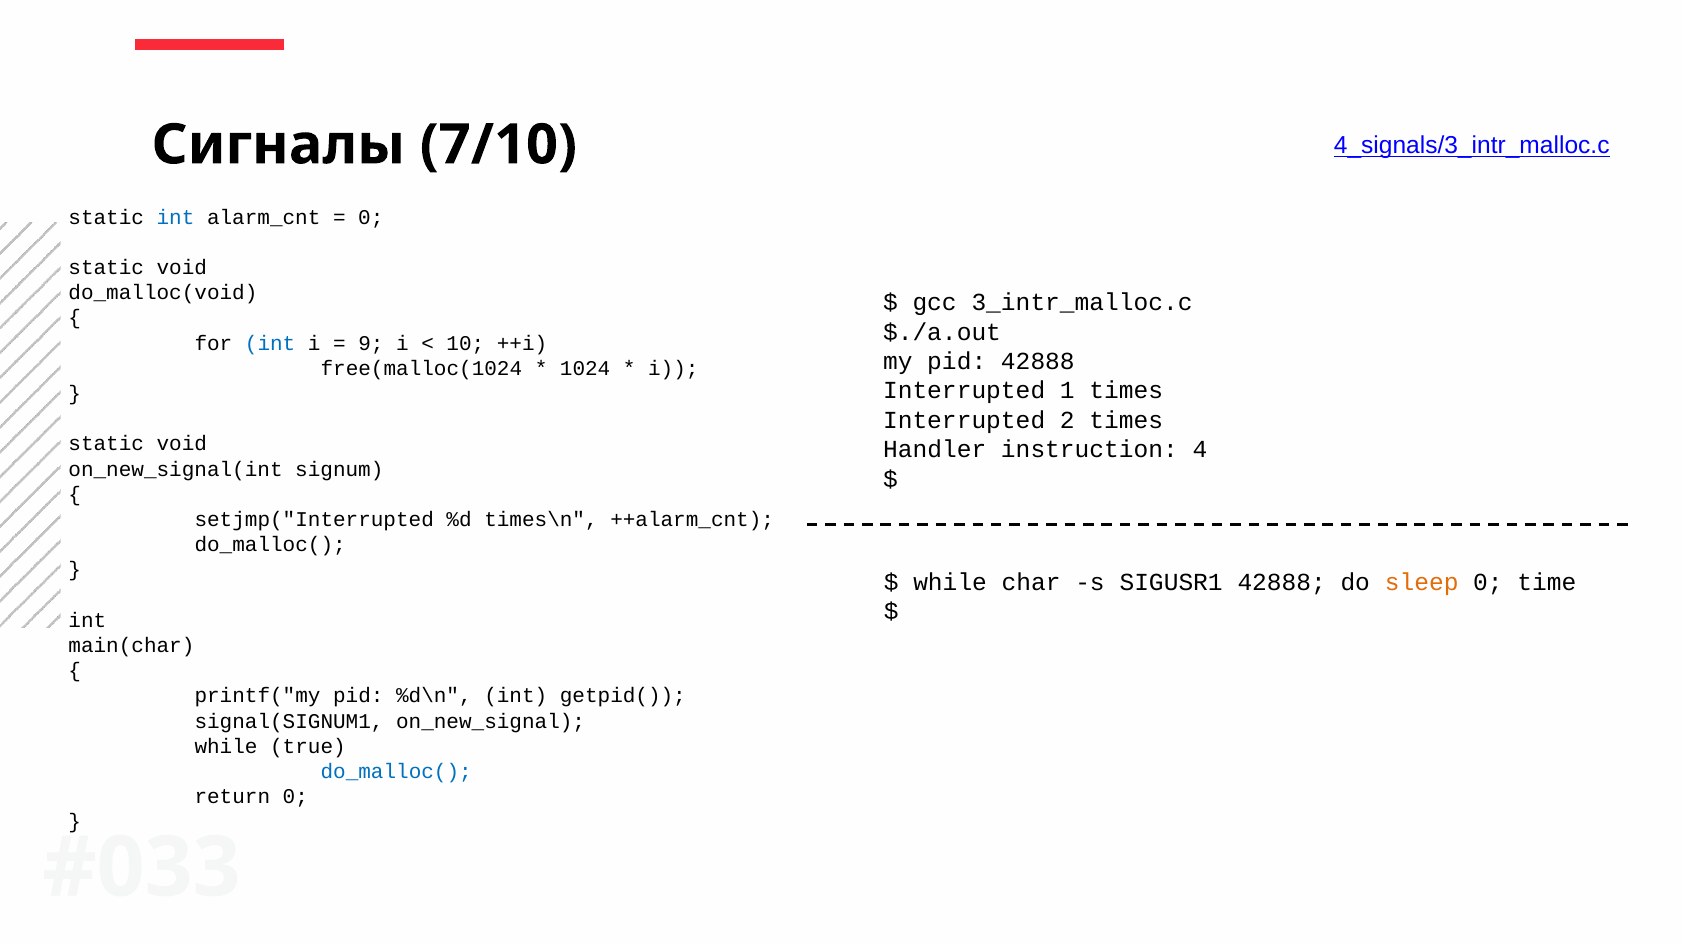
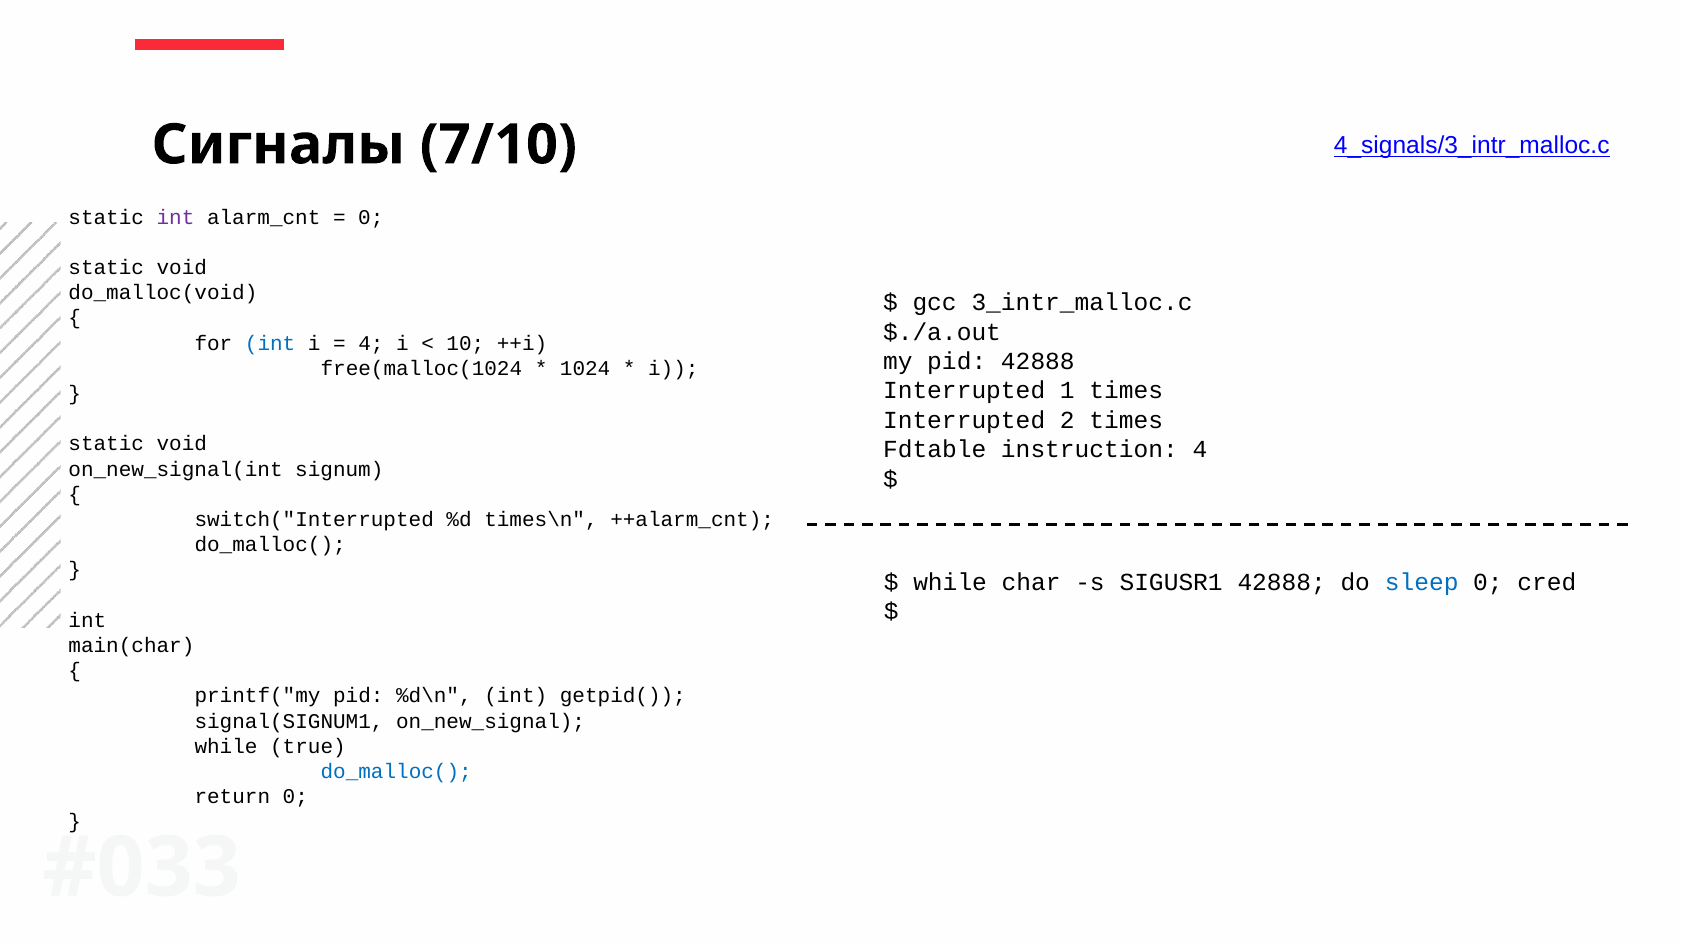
int at (176, 217) colour: blue -> purple
9 at (371, 343): 9 -> 4
Handler: Handler -> Fdtable
setjmp("Interrupted: setjmp("Interrupted -> switch("Interrupted
sleep colour: orange -> blue
time: time -> cred
